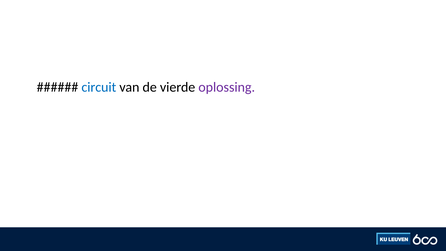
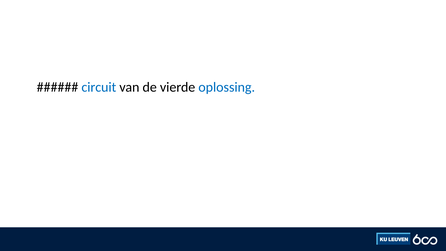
oplossing colour: purple -> blue
